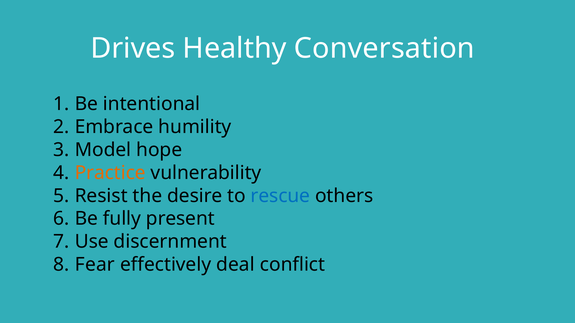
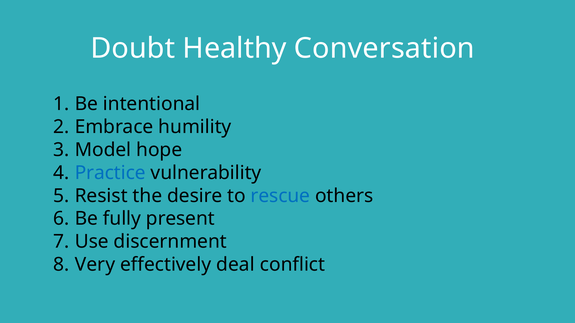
Drives: Drives -> Doubt
Practice colour: orange -> blue
Fear: Fear -> Very
